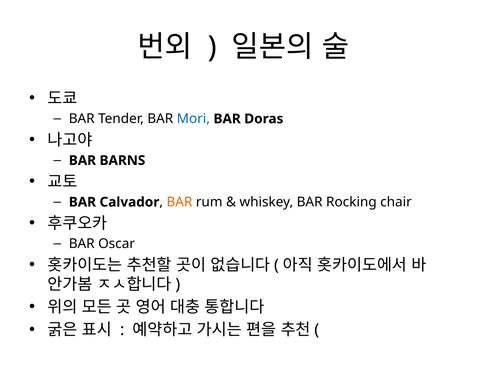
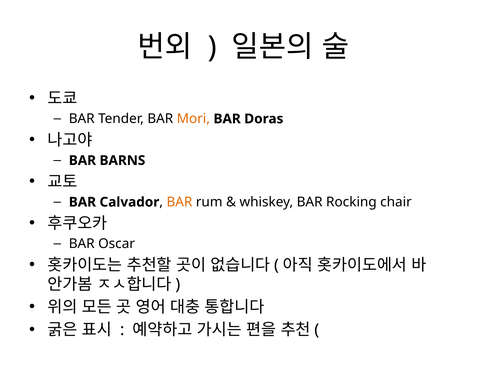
Mori colour: blue -> orange
